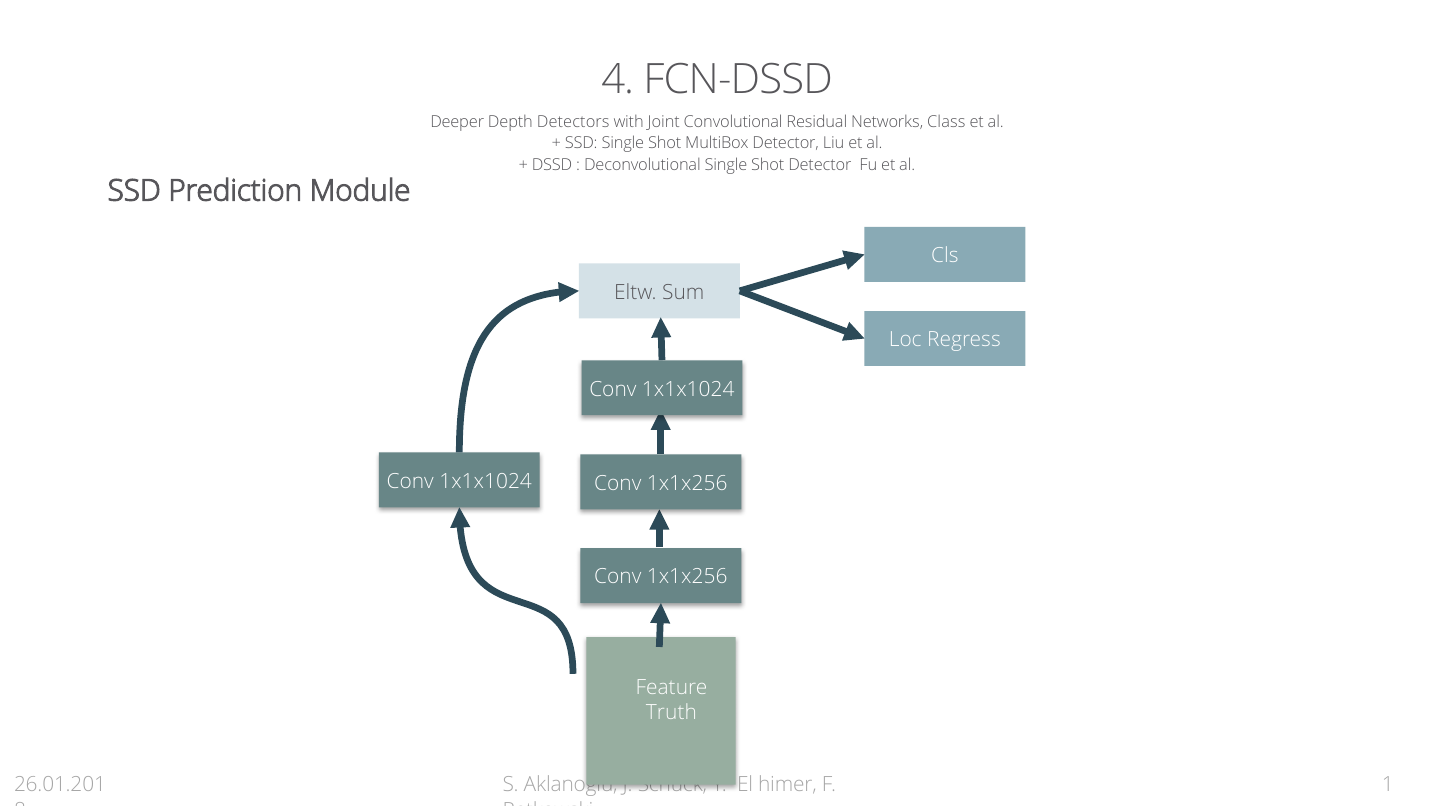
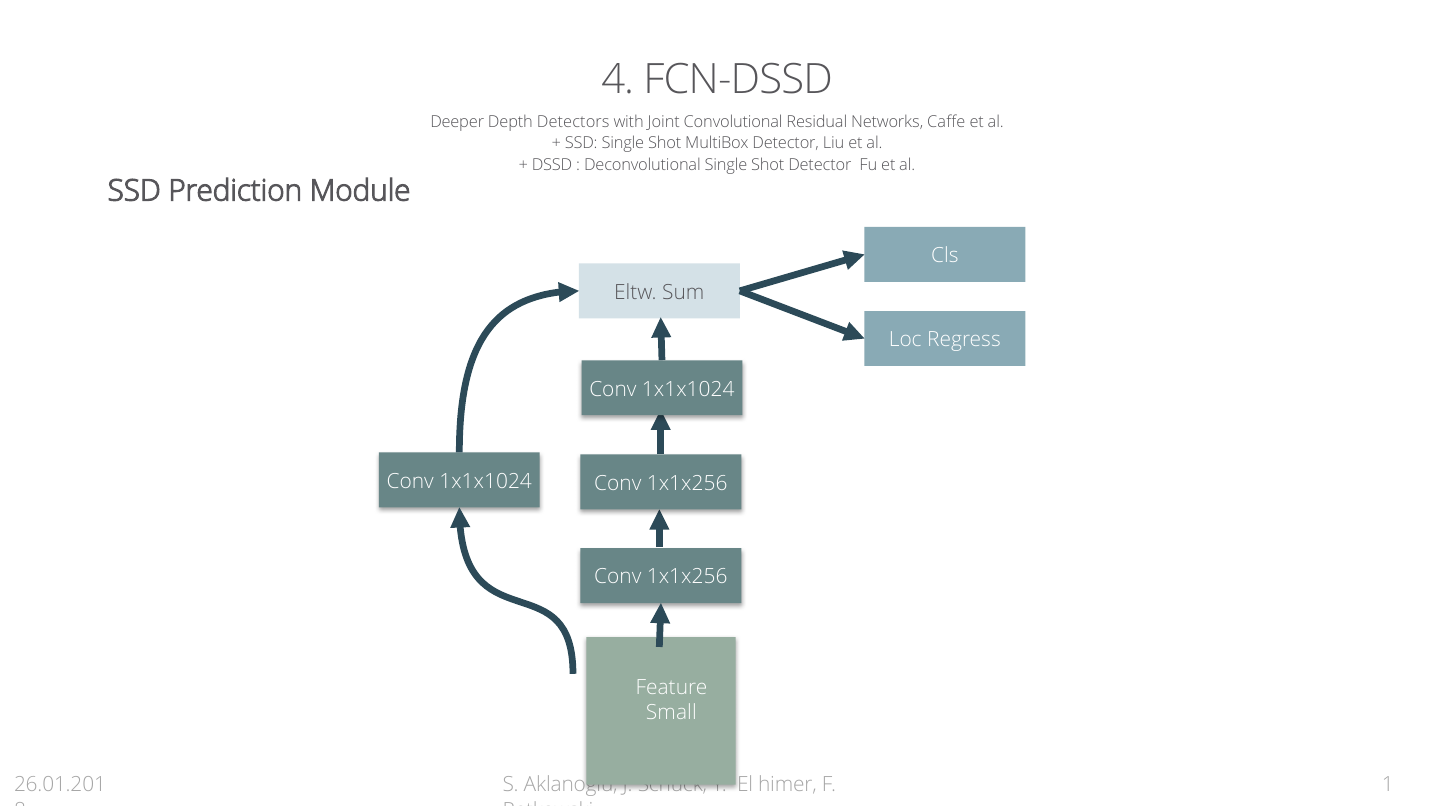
Class: Class -> Caffe
Truth: Truth -> Small
